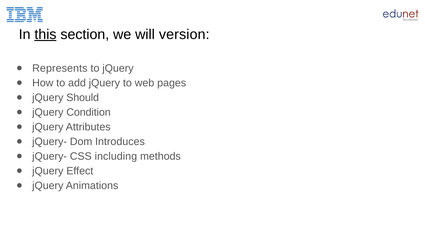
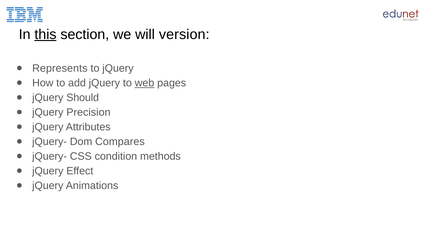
web underline: none -> present
Condition: Condition -> Precision
Introduces: Introduces -> Compares
including: including -> condition
